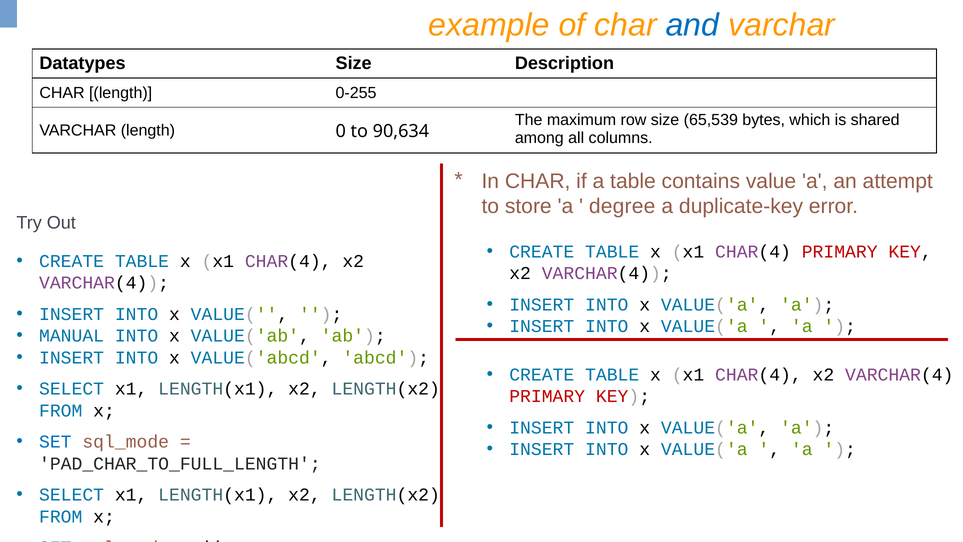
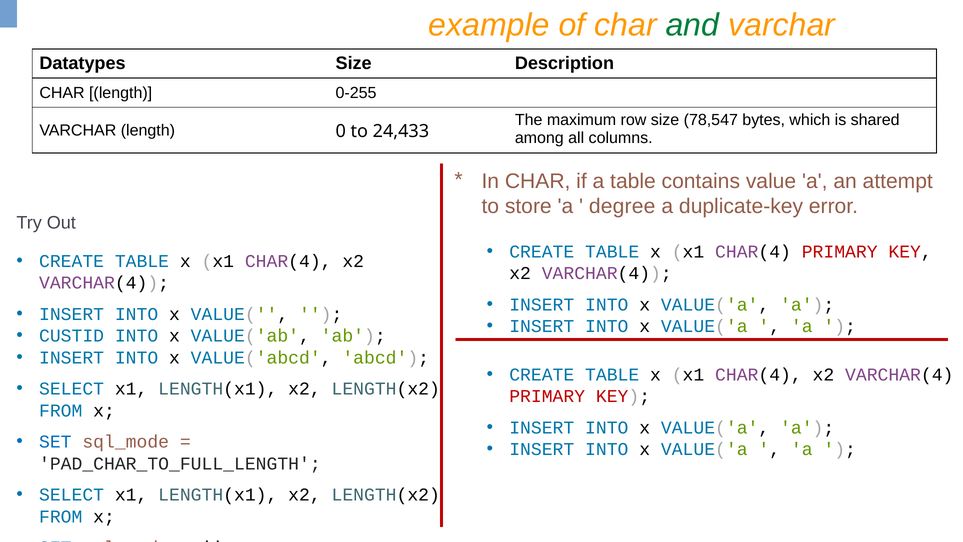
and colour: blue -> green
65,539: 65,539 -> 78,547
90,634: 90,634 -> 24,433
MANUAL: MANUAL -> CUSTID
